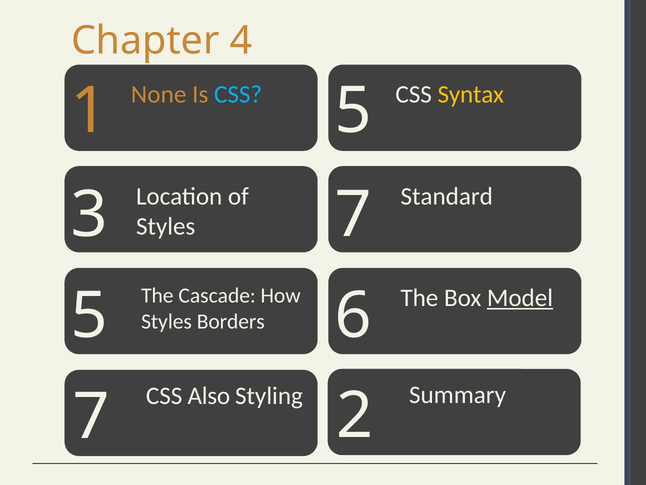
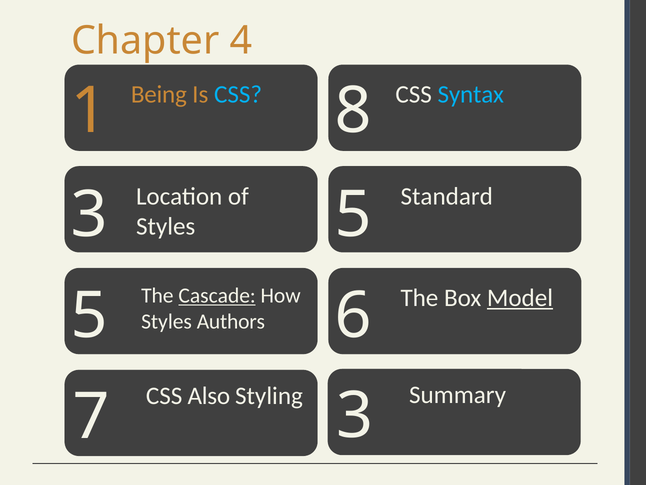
None: None -> Being
Syntax colour: yellow -> light blue
1 5: 5 -> 8
3 7: 7 -> 5
Cascade underline: none -> present
Borders: Borders -> Authors
Styling 2: 2 -> 3
